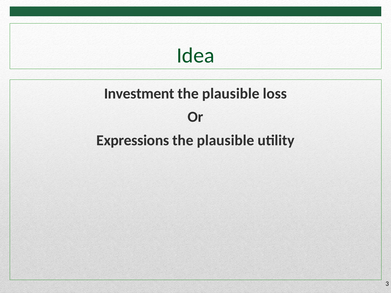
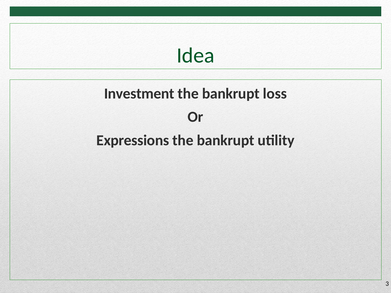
plausible at (231, 94): plausible -> bankrupt
plausible at (226, 140): plausible -> bankrupt
